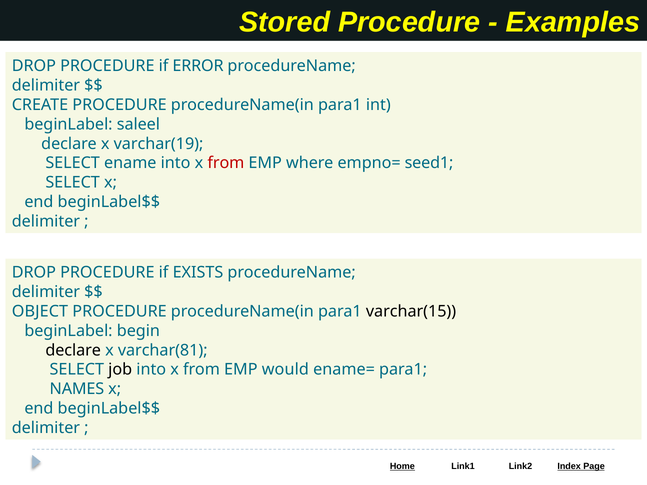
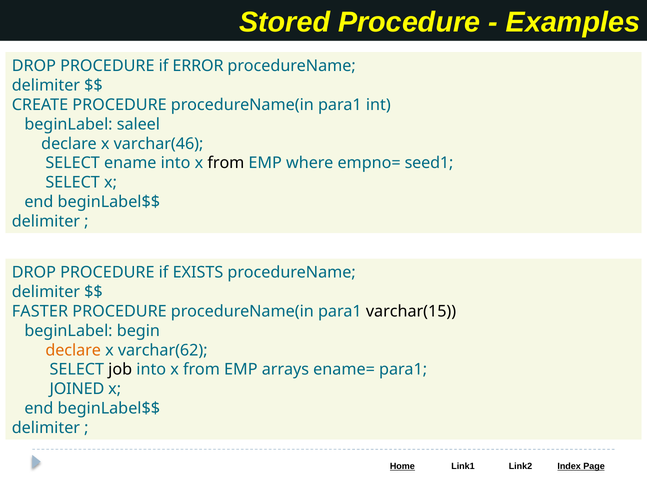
varchar(19: varchar(19 -> varchar(46
from at (226, 163) colour: red -> black
OBJECT: OBJECT -> FASTER
declare at (73, 350) colour: black -> orange
varchar(81: varchar(81 -> varchar(62
would: would -> arrays
NAMES: NAMES -> JOINED
